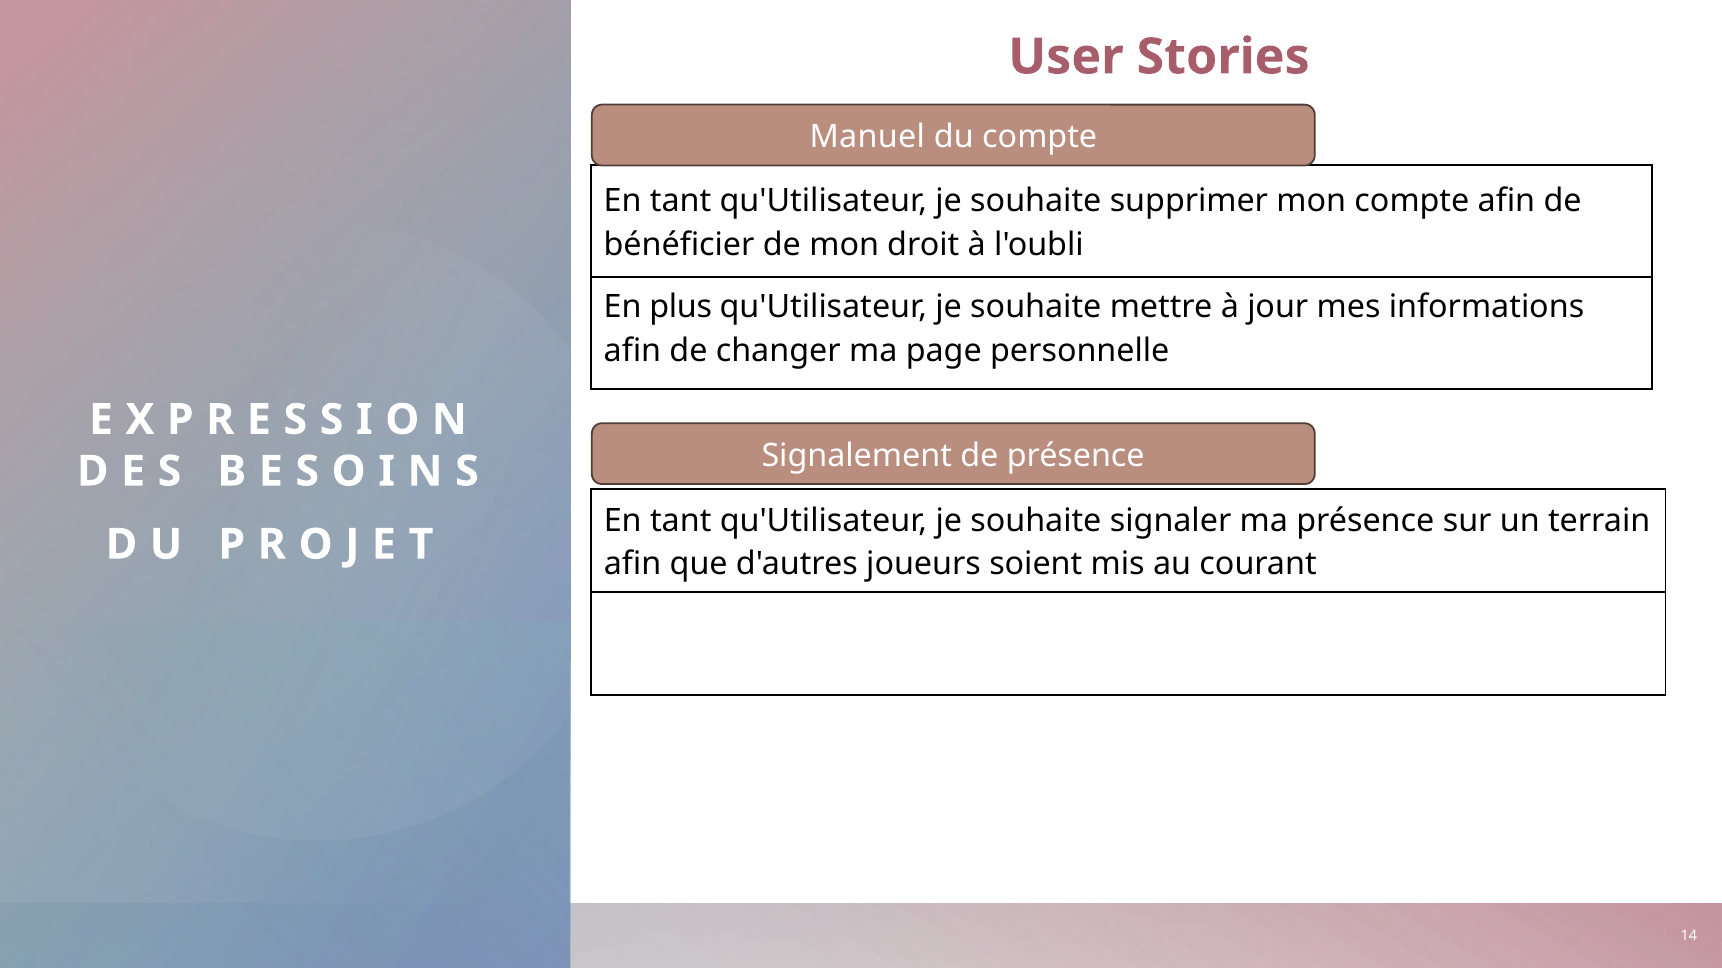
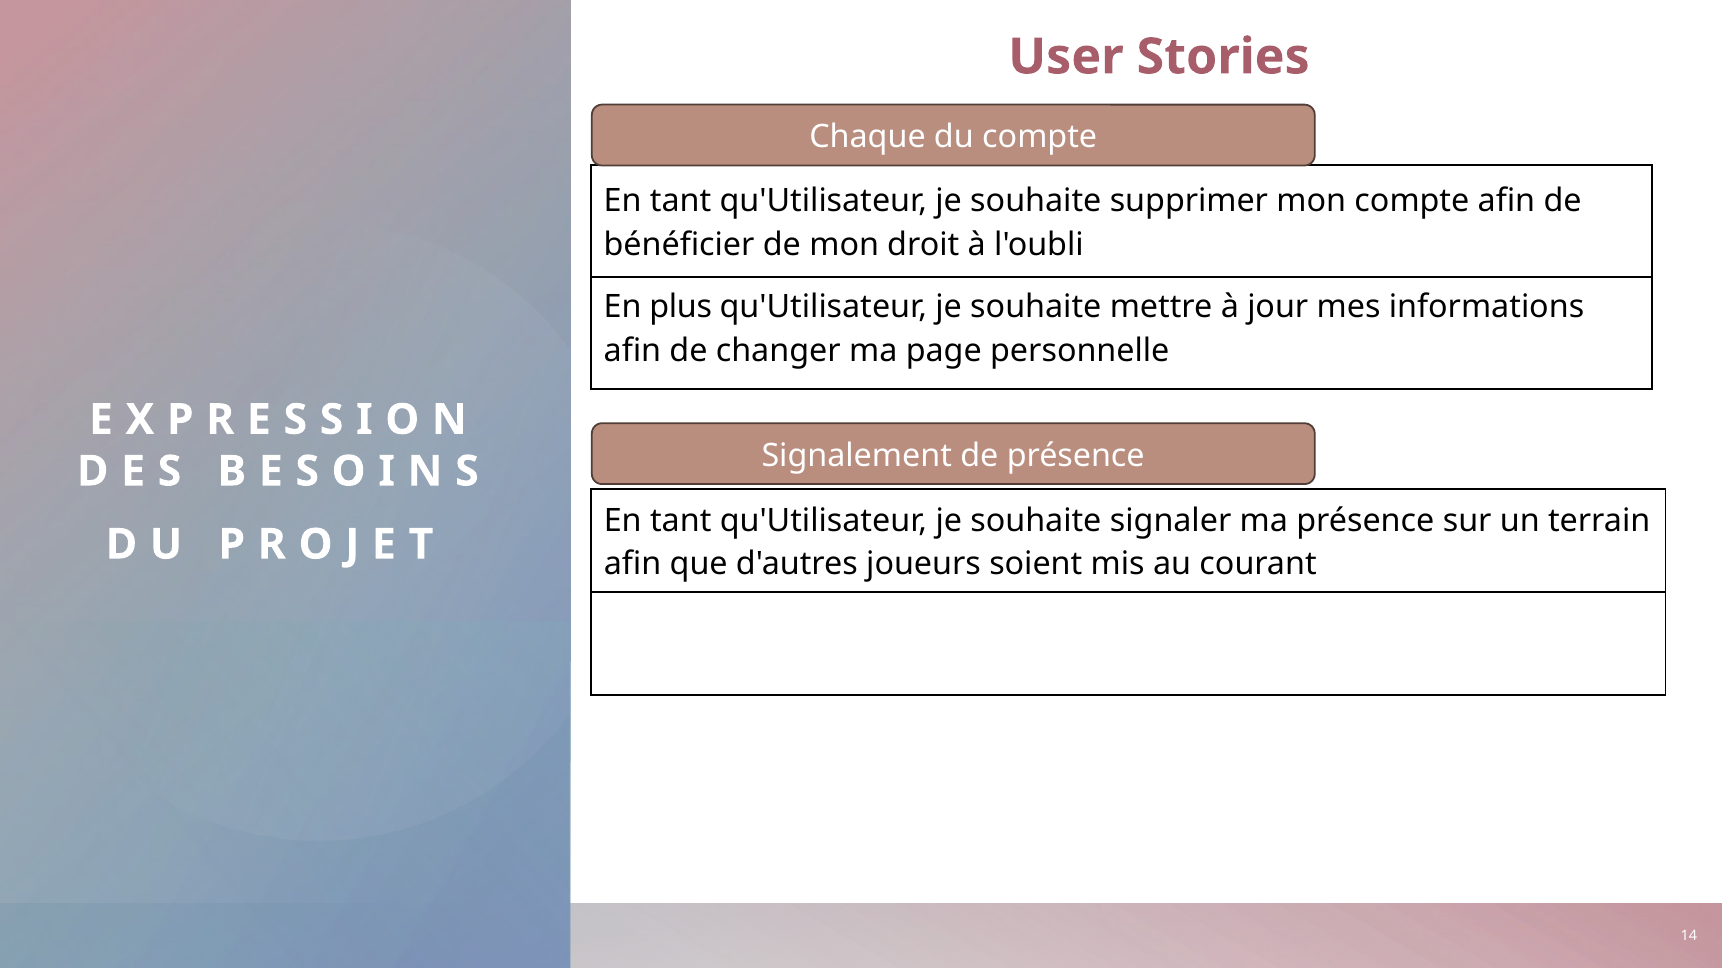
Manuel: Manuel -> Chaque
